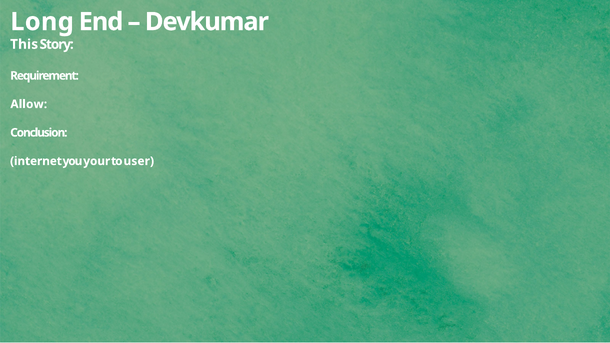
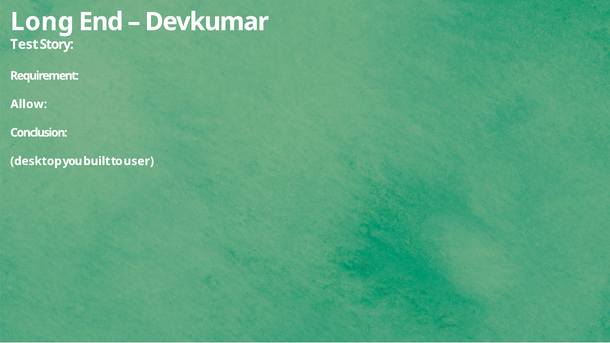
This: This -> Test
internet: internet -> desktop
your: your -> built
